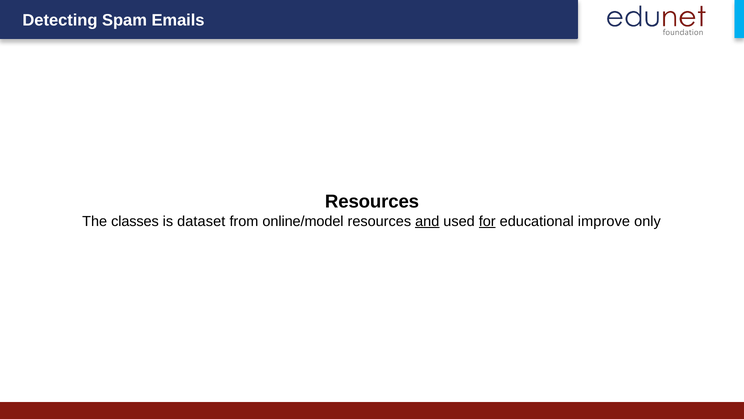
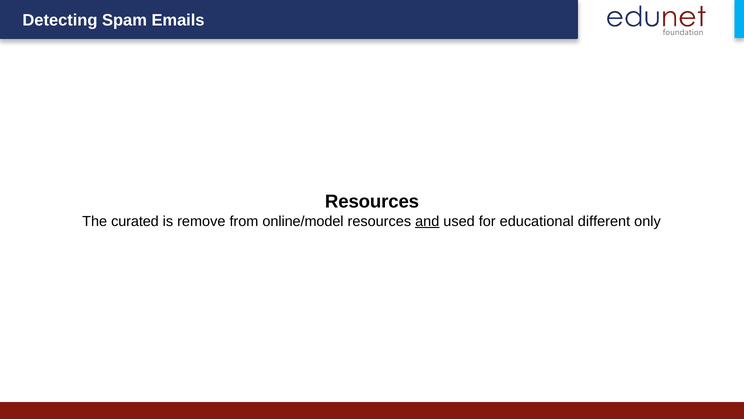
classes: classes -> curated
dataset: dataset -> remove
for underline: present -> none
improve: improve -> different
